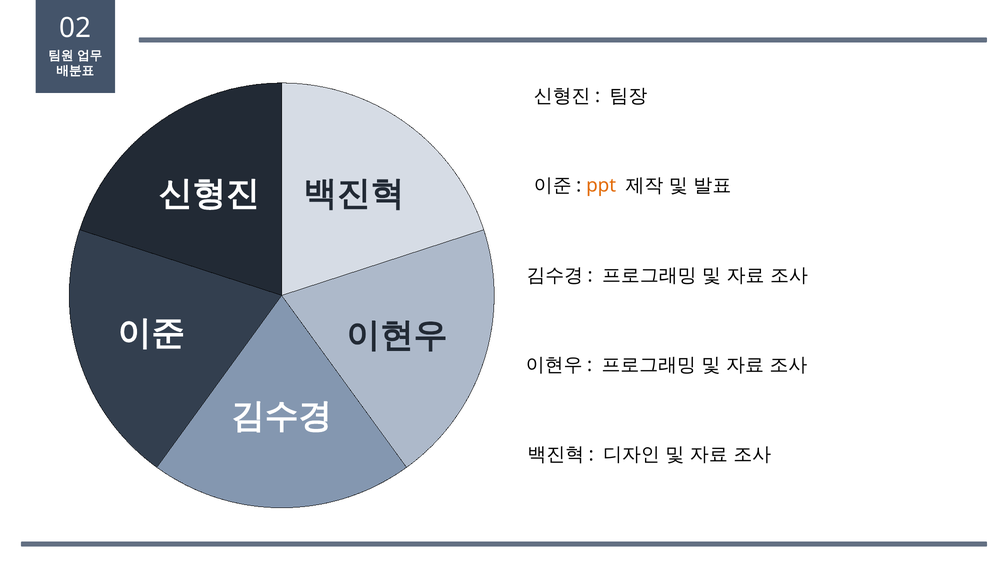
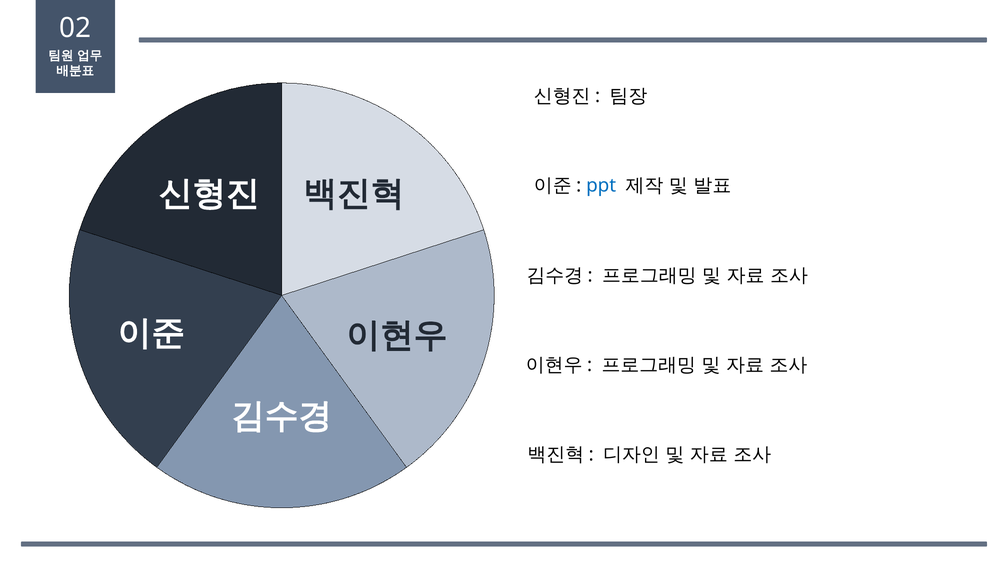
ppt colour: orange -> blue
